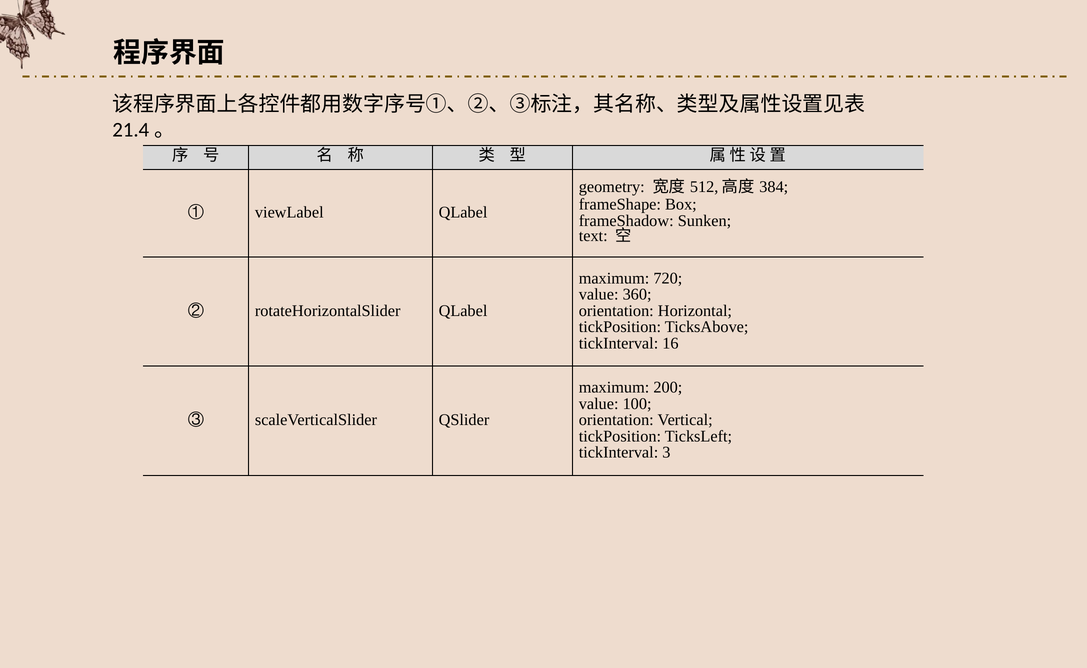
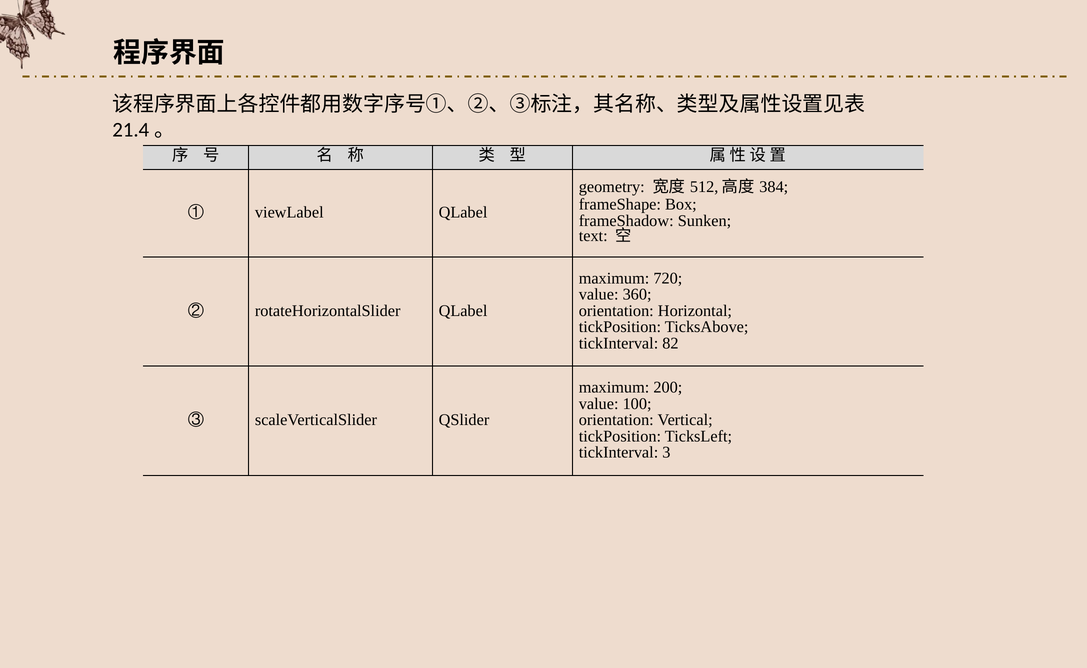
16: 16 -> 82
